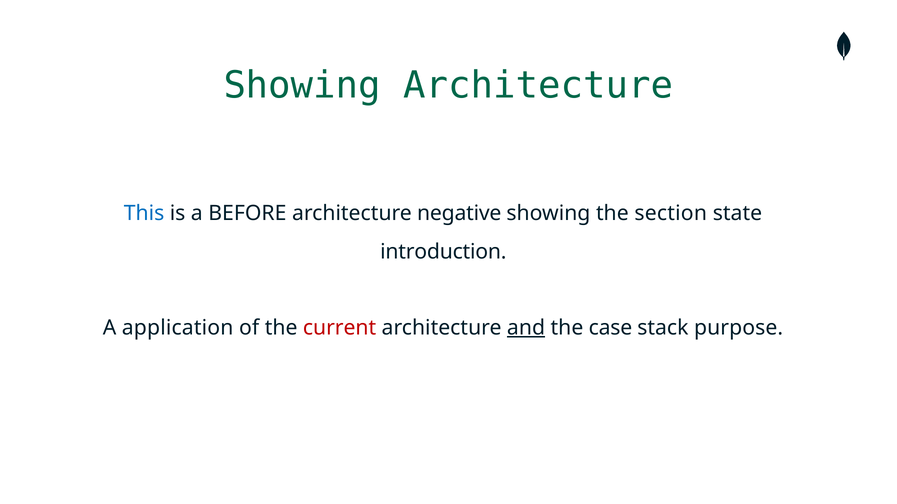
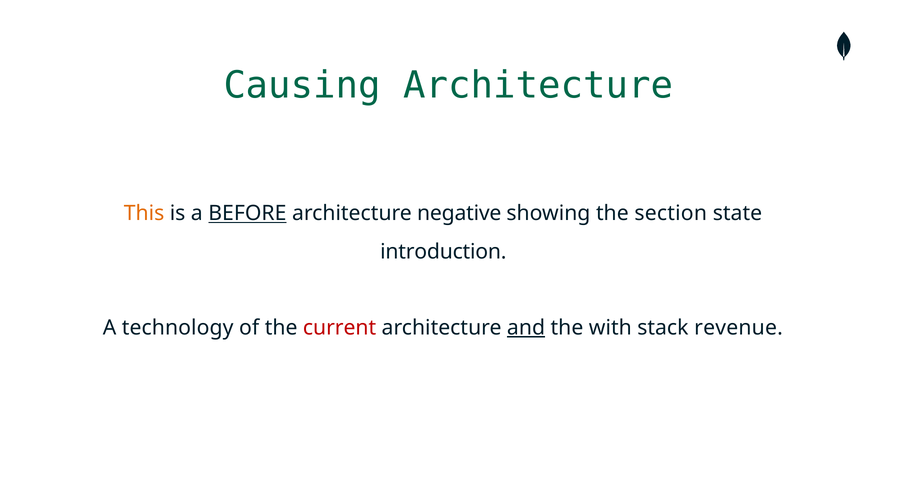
Showing at (302, 85): Showing -> Causing
This colour: blue -> orange
BEFORE underline: none -> present
application: application -> technology
case: case -> with
purpose: purpose -> revenue
